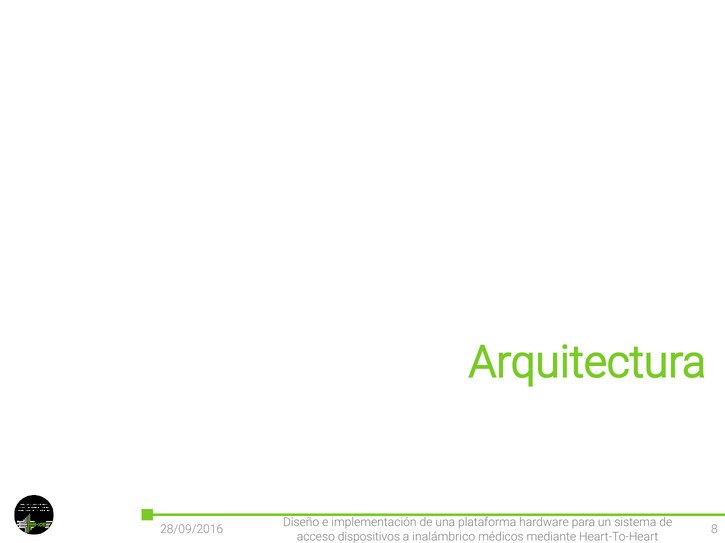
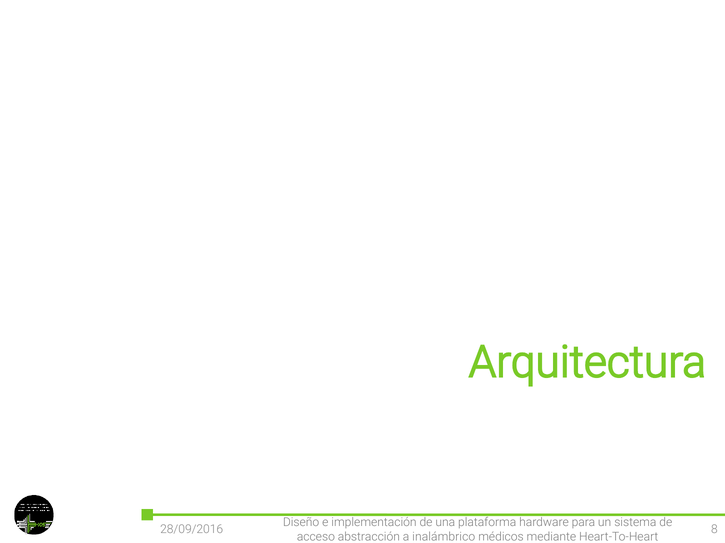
dispositivos: dispositivos -> abstracción
